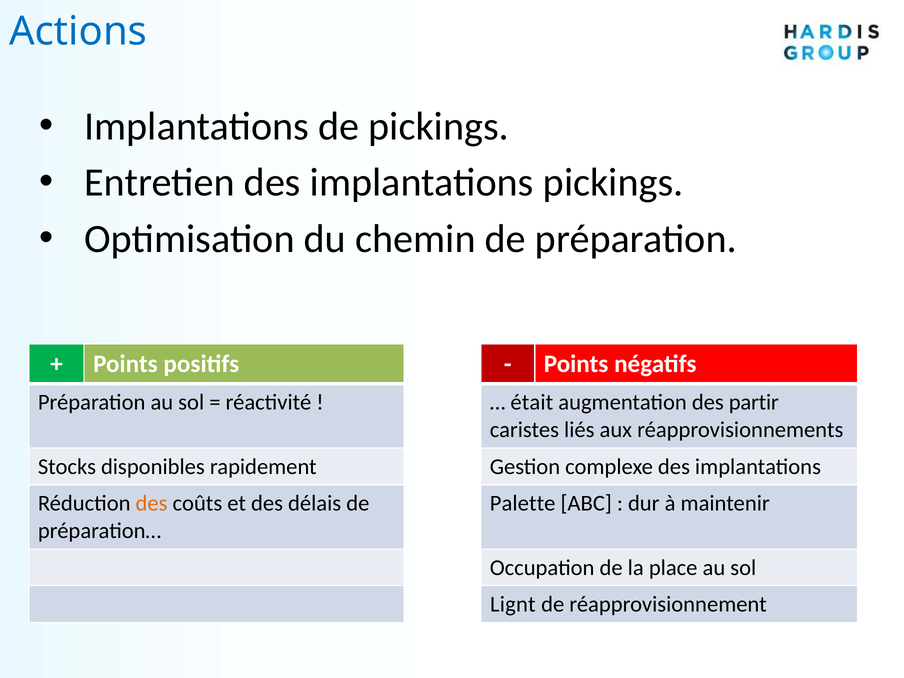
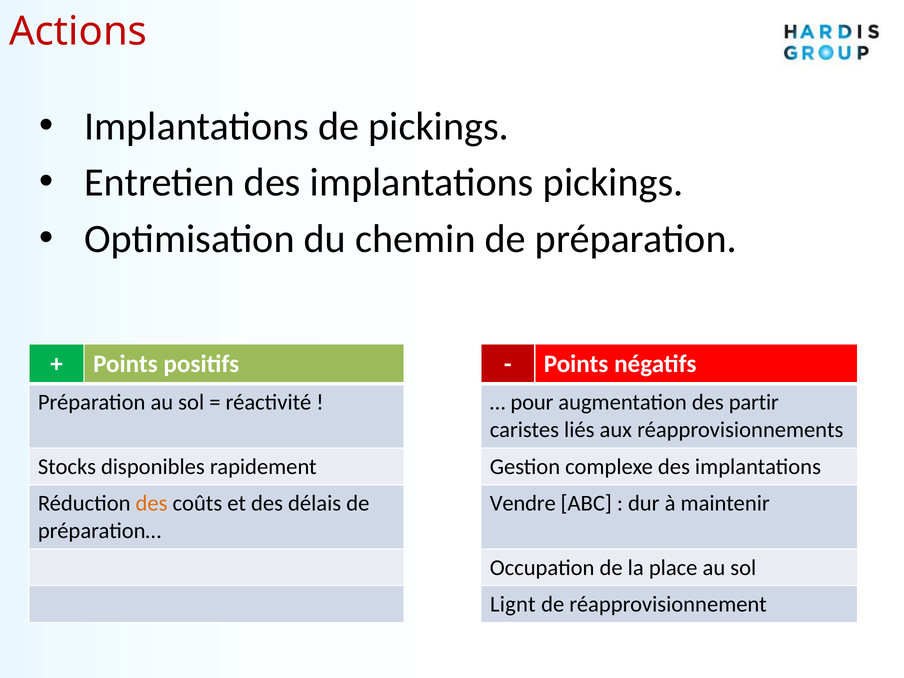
Actions colour: blue -> red
était: était -> pour
Palette: Palette -> Vendre
